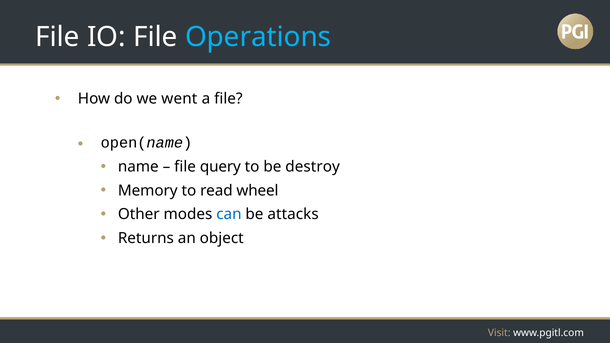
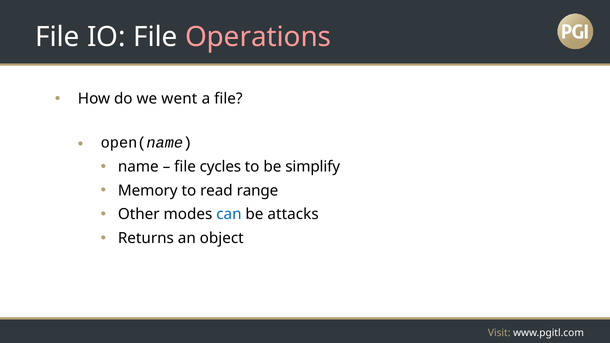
Operations colour: light blue -> pink
query: query -> cycles
destroy: destroy -> simplify
wheel: wheel -> range
